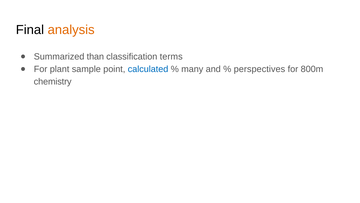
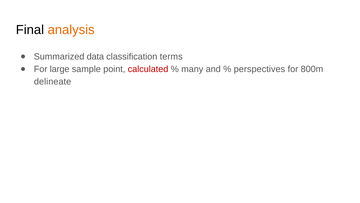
than: than -> data
plant: plant -> large
calculated colour: blue -> red
chemistry: chemistry -> delineate
